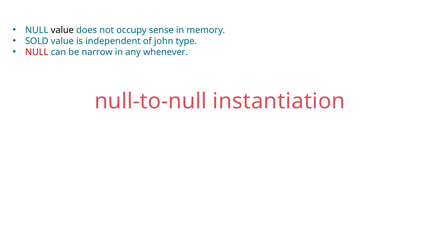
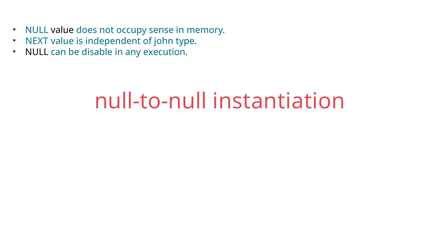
SOLD: SOLD -> NEXT
NULL at (37, 52) colour: red -> black
narrow: narrow -> disable
whenever: whenever -> execution
